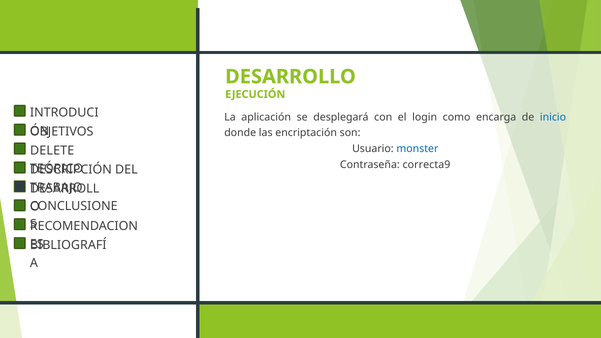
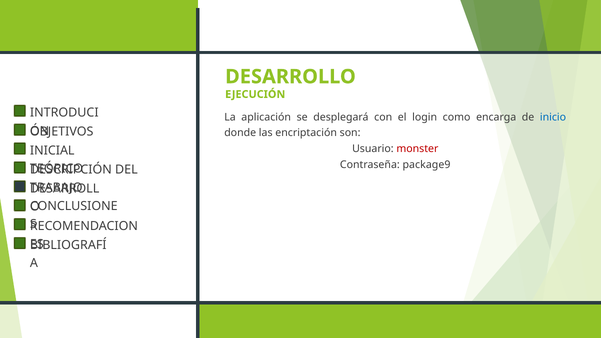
monster colour: blue -> red
DELETE: DELETE -> INICIAL
correcta9: correcta9 -> package9
